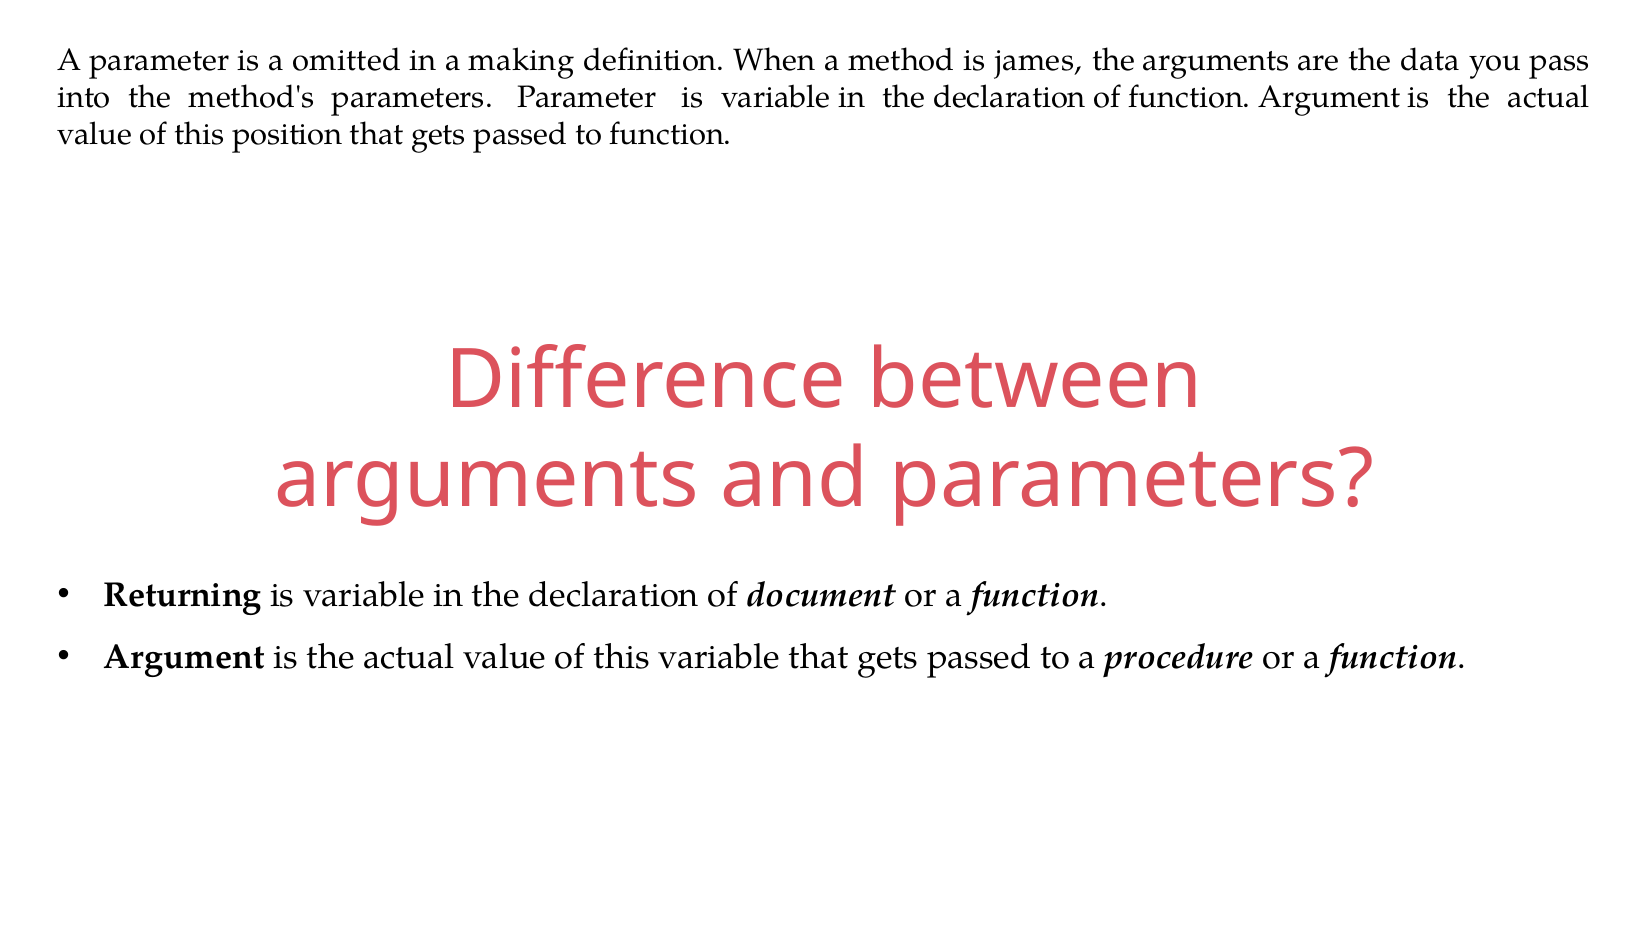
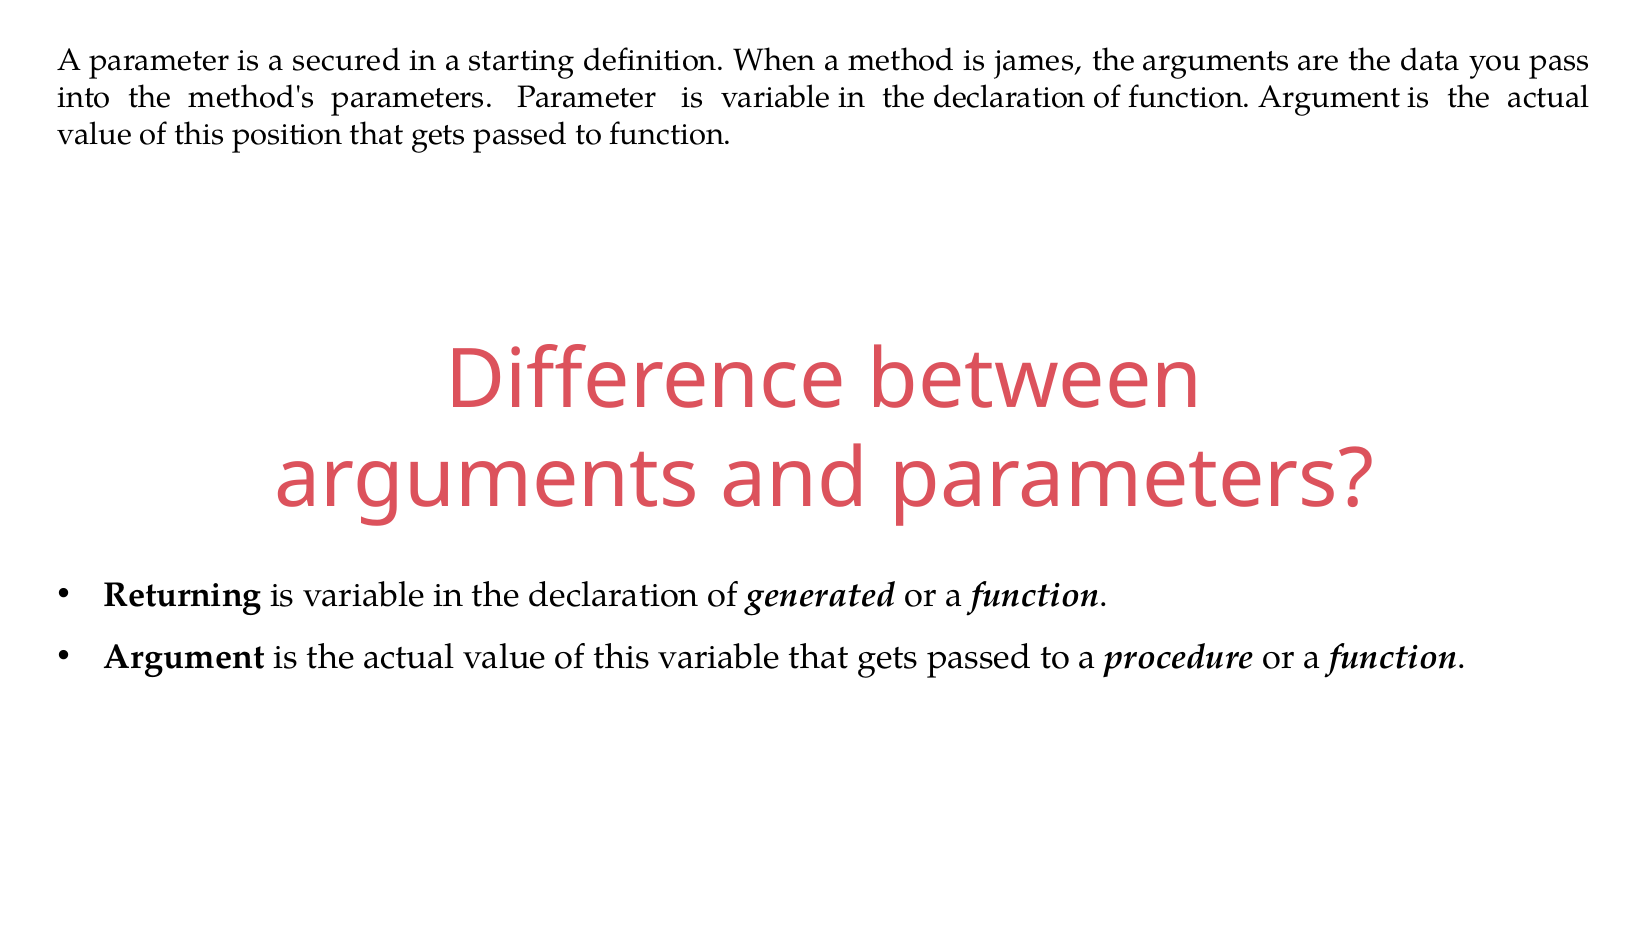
omitted: omitted -> secured
making: making -> starting
document: document -> generated
